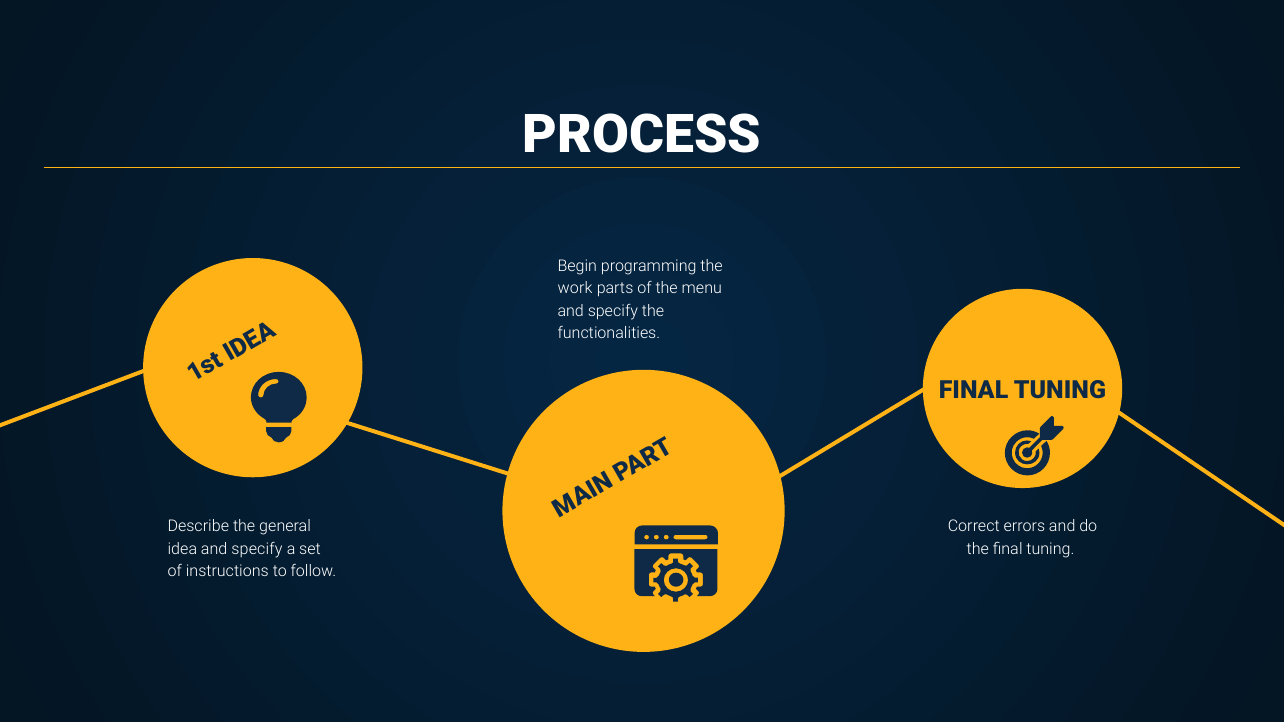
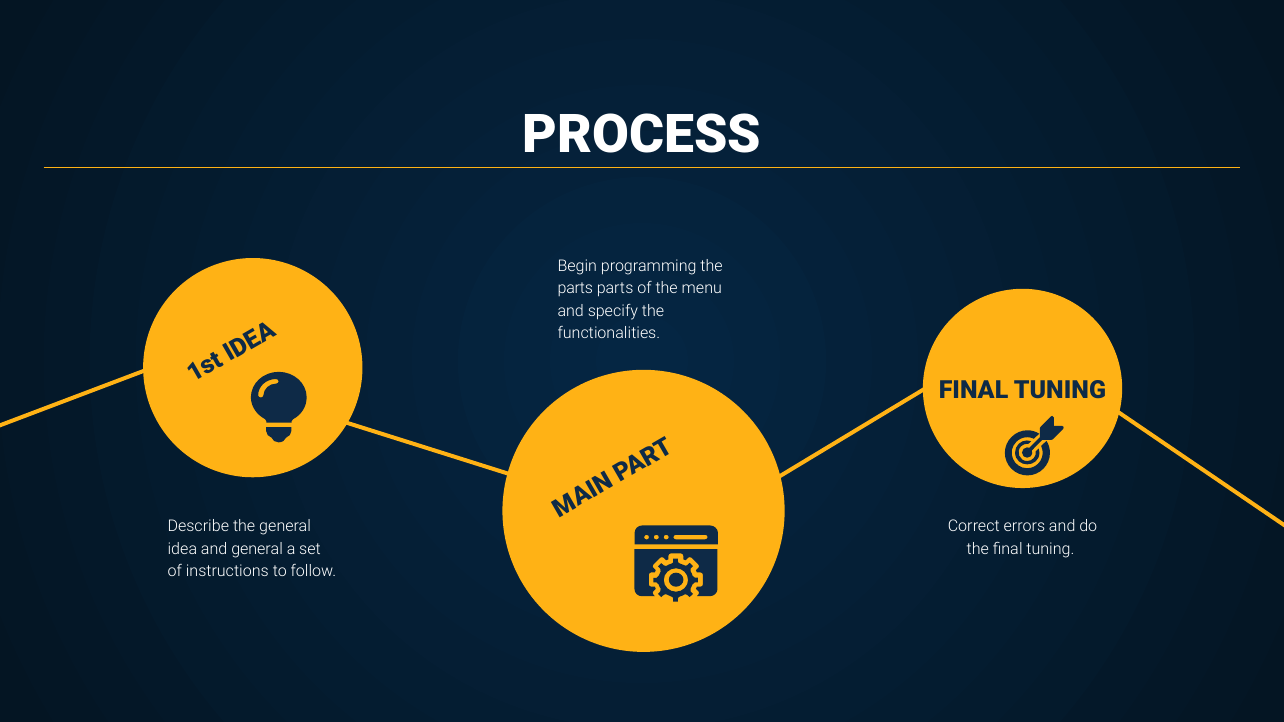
work at (575, 289): work -> parts
idea and specify: specify -> general
